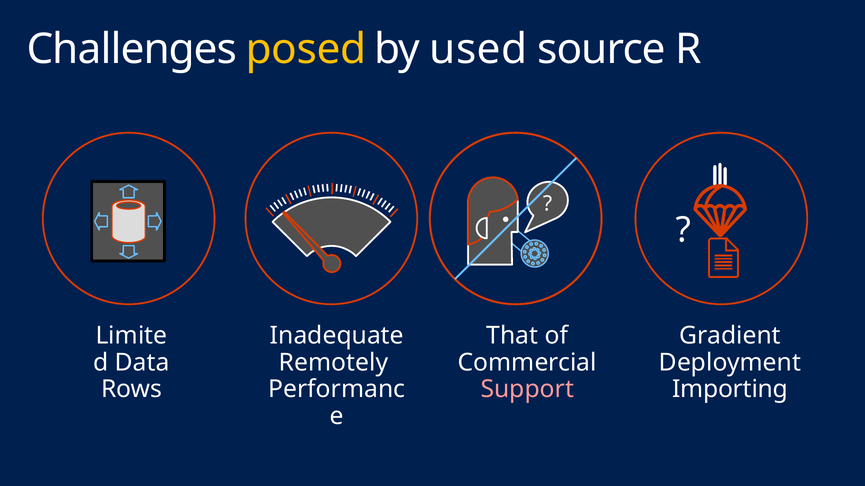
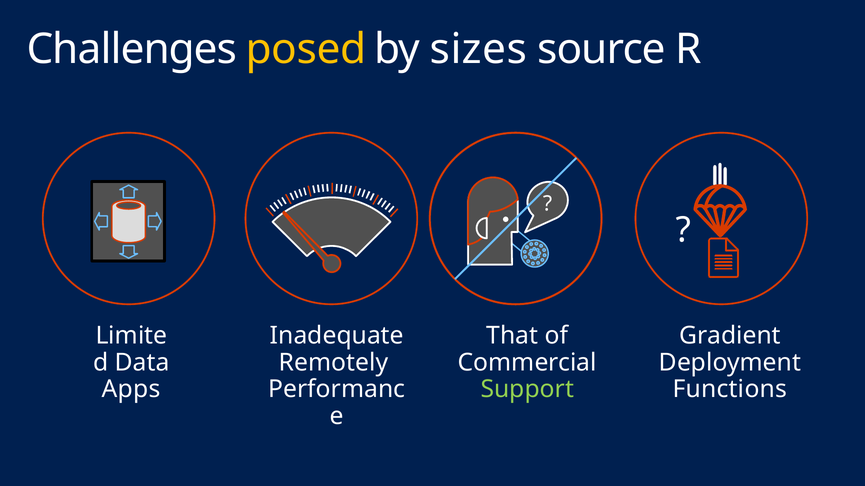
used: used -> sizes
Rows: Rows -> Apps
Support colour: pink -> light green
Importing: Importing -> Functions
